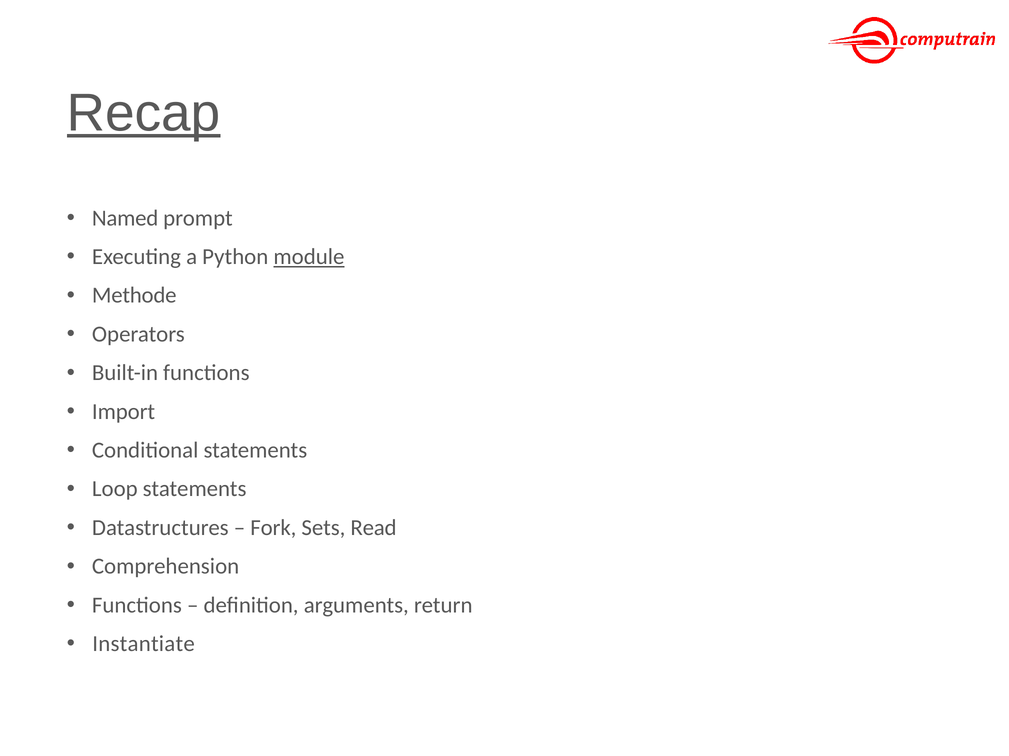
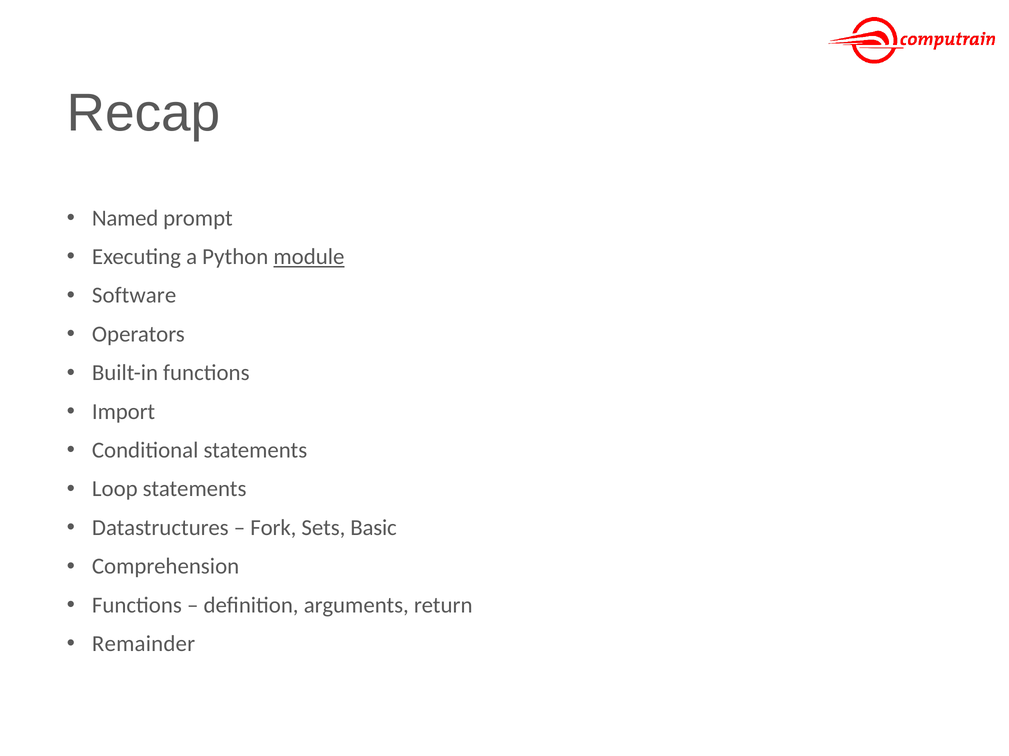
Recap underline: present -> none
Methode: Methode -> Software
Read: Read -> Basic
Instantiate: Instantiate -> Remainder
